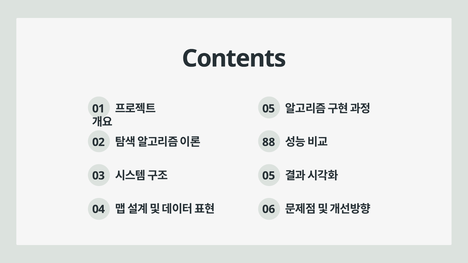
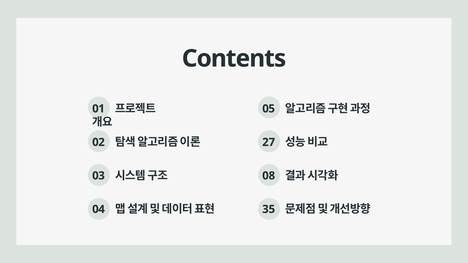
88: 88 -> 27
05 at (269, 176): 05 -> 08
06: 06 -> 35
